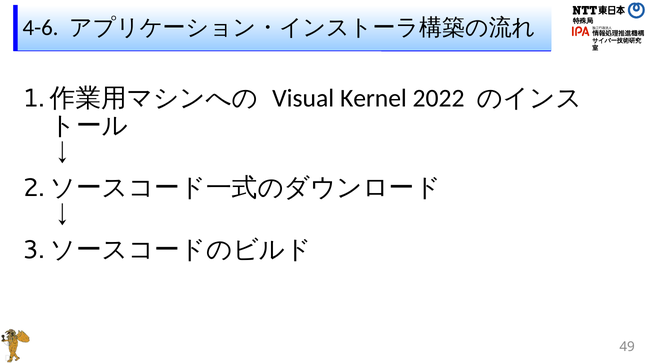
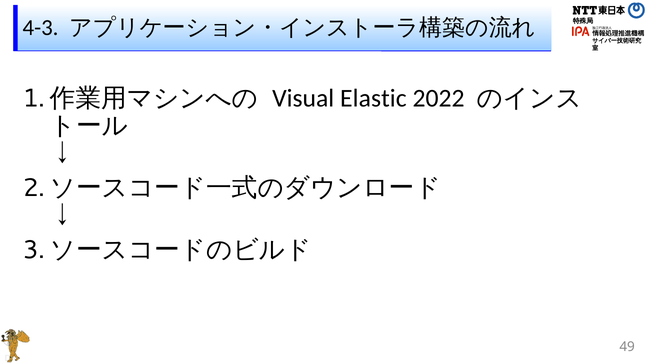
4-6: 4-6 -> 4-3
Kernel: Kernel -> Elastic
